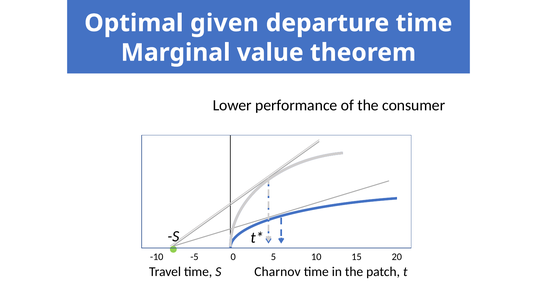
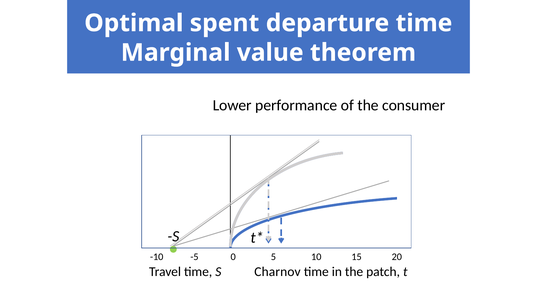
given: given -> spent
